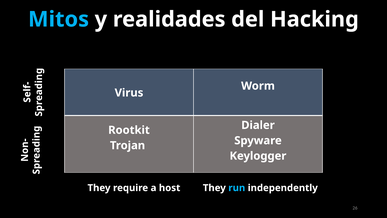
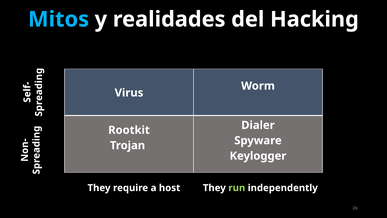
run colour: light blue -> light green
